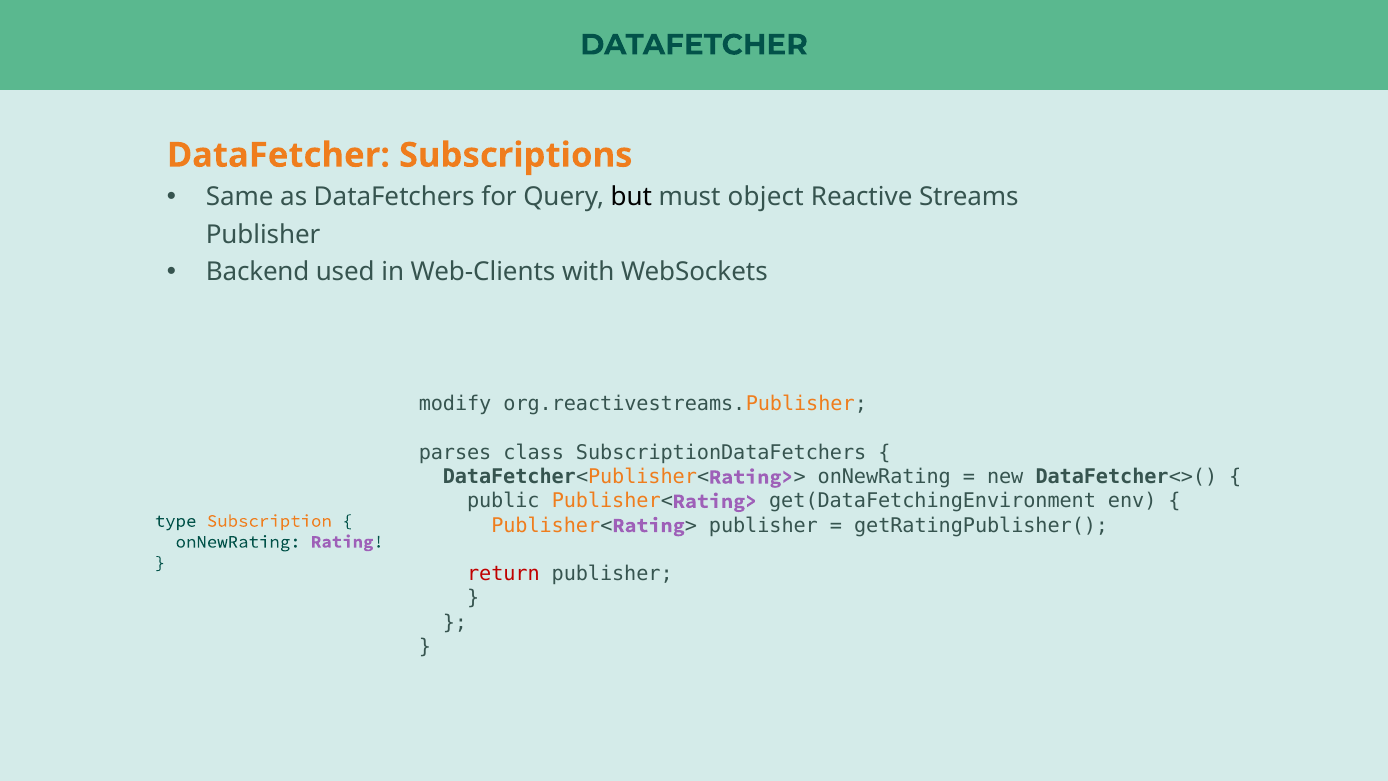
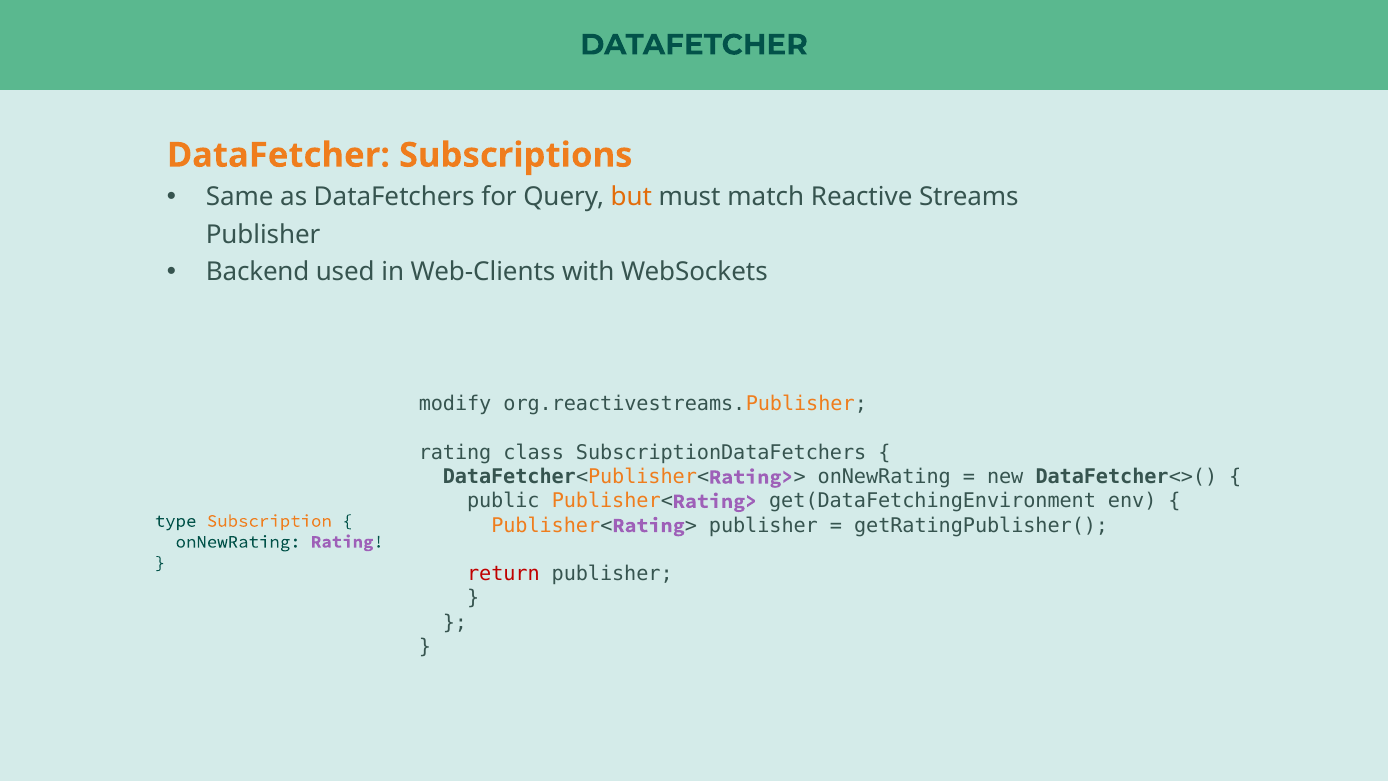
but colour: black -> orange
object: object -> match
parses at (455, 452): parses -> rating
